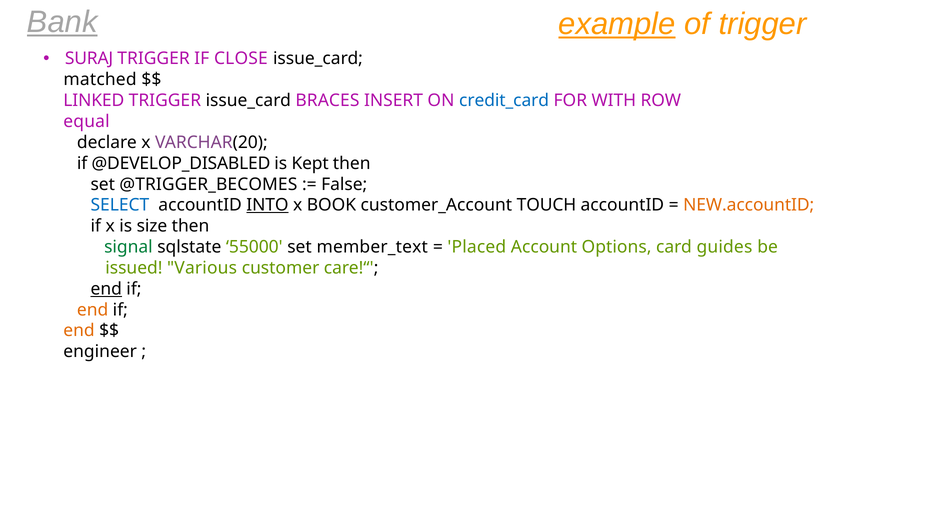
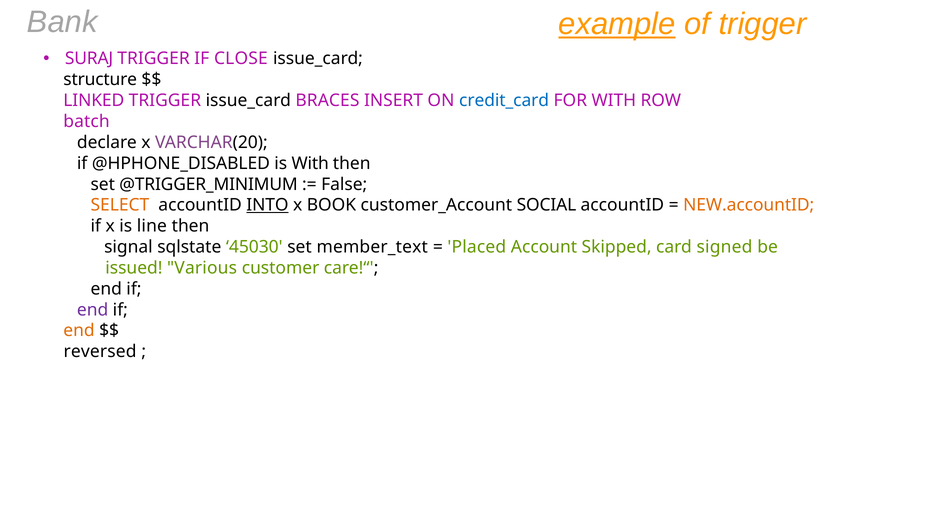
Bank underline: present -> none
matched: matched -> structure
equal: equal -> batch
@DEVELOP_DISABLED: @DEVELOP_DISABLED -> @HPHONE_DISABLED
is Kept: Kept -> With
@TRIGGER_BECOMES: @TRIGGER_BECOMES -> @TRIGGER_MINIMUM
SELECT colour: blue -> orange
TOUCH: TOUCH -> SOCIAL
size: size -> line
signal colour: green -> black
55000: 55000 -> 45030
Options: Options -> Skipped
guides: guides -> signed
end at (106, 289) underline: present -> none
end at (93, 310) colour: orange -> purple
engineer: engineer -> reversed
